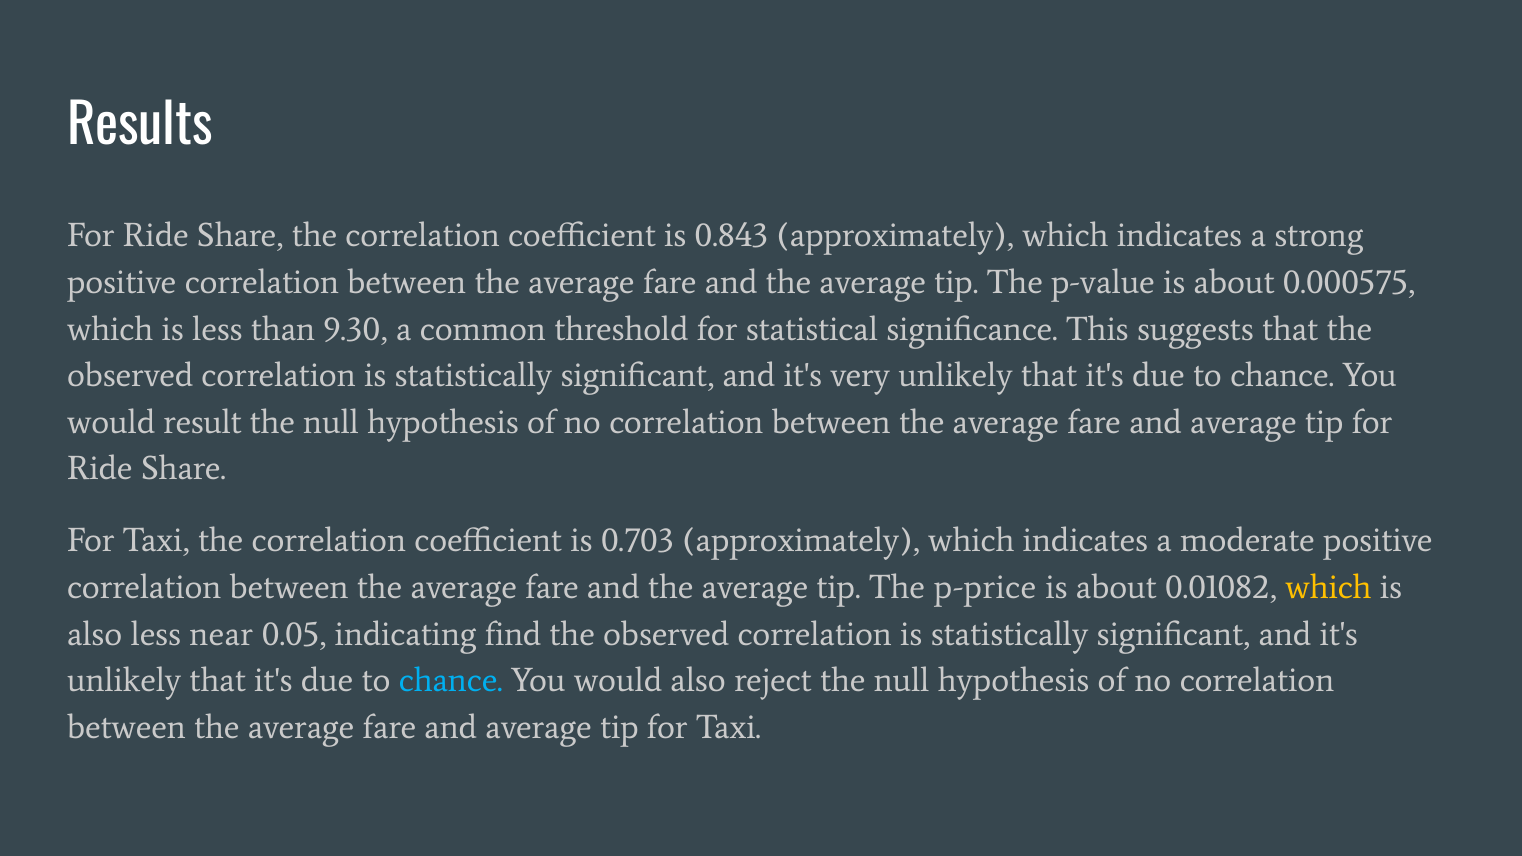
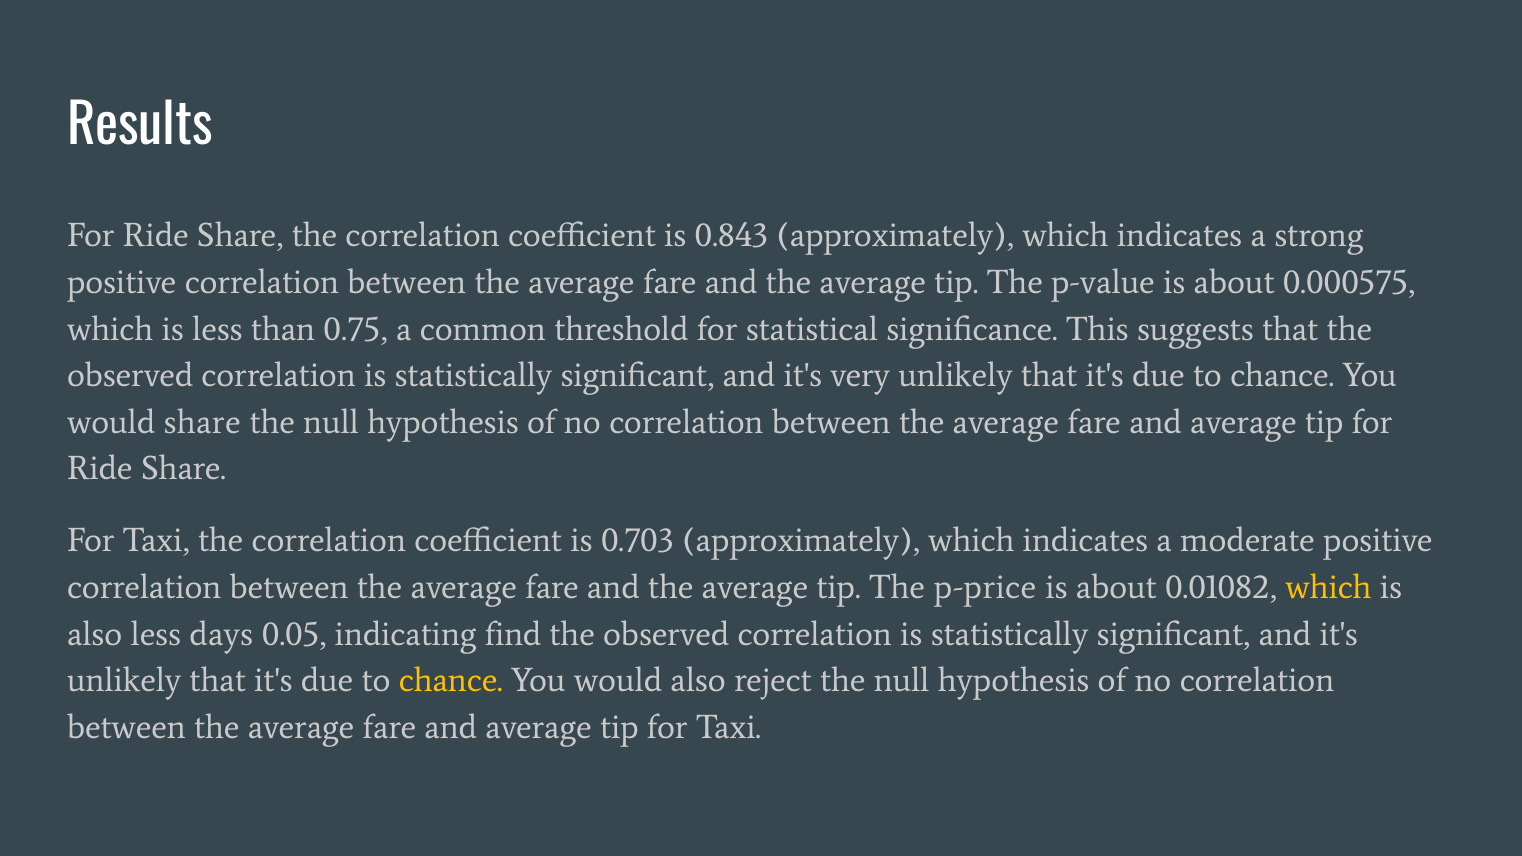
9.30: 9.30 -> 0.75
would result: result -> share
near: near -> days
chance at (451, 681) colour: light blue -> yellow
